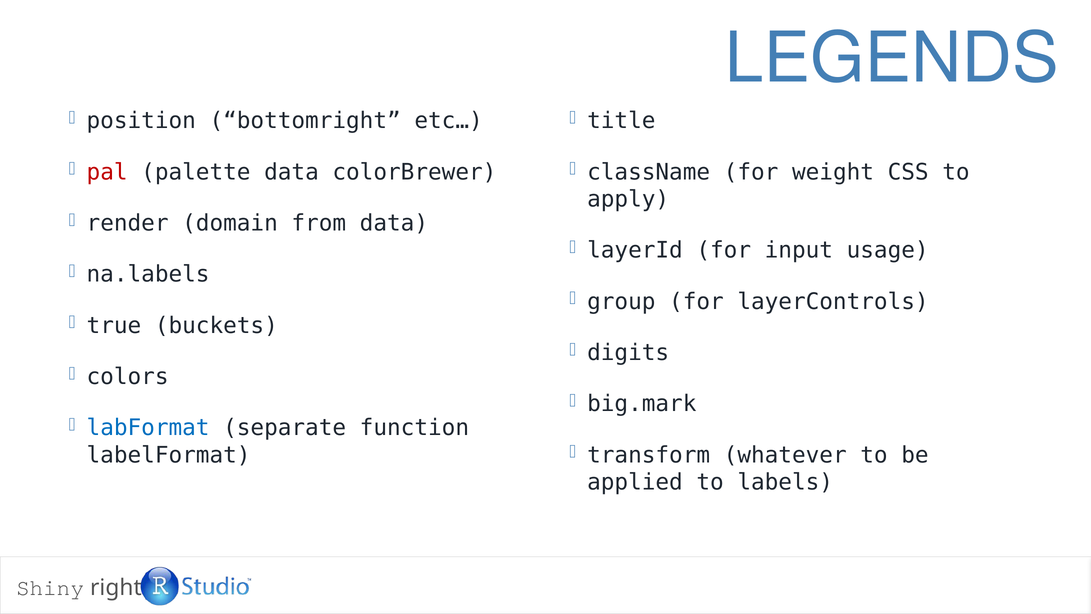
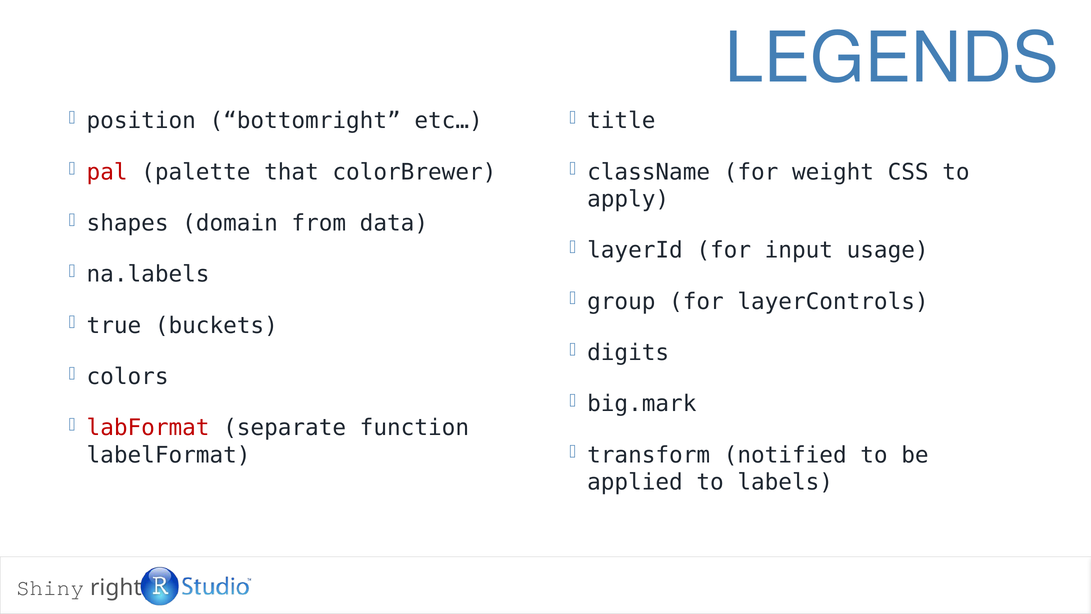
palette data: data -> that
render: render -> shapes
labFormat colour: blue -> red
whatever: whatever -> notified
